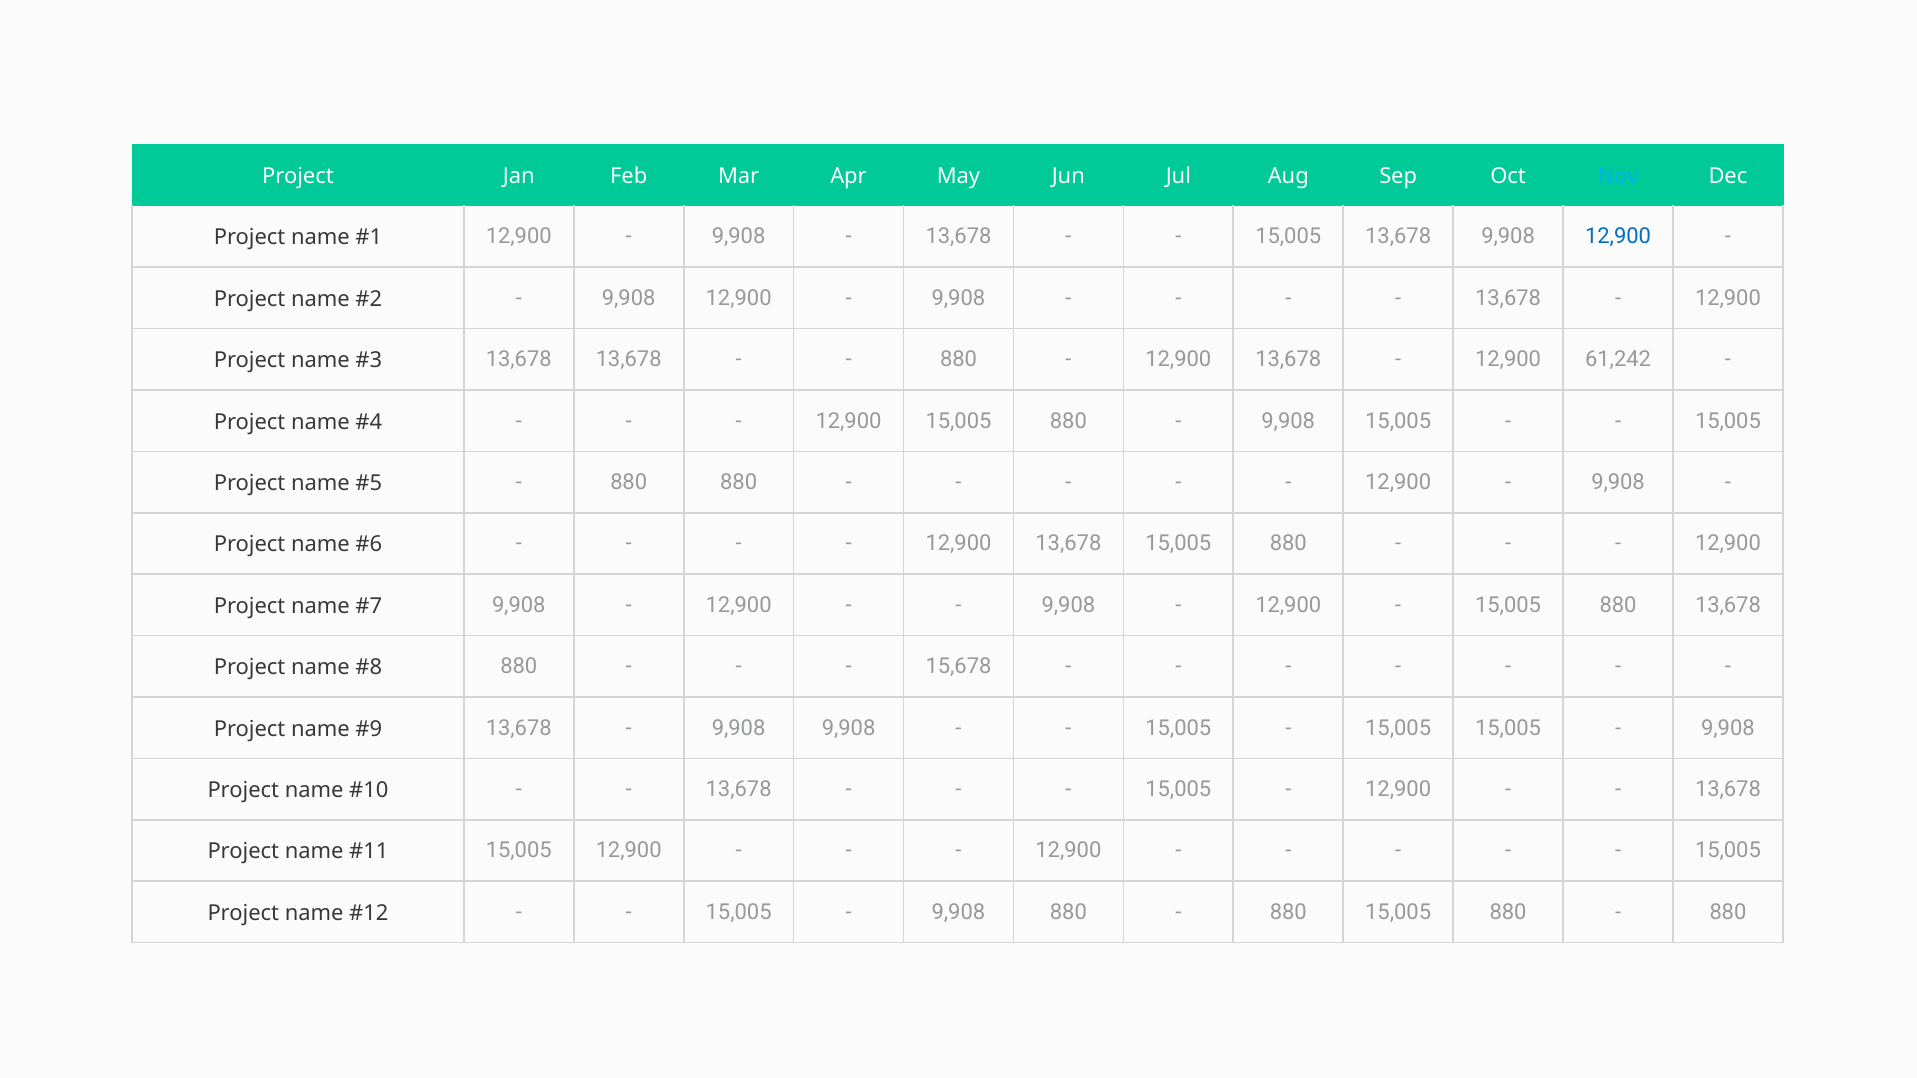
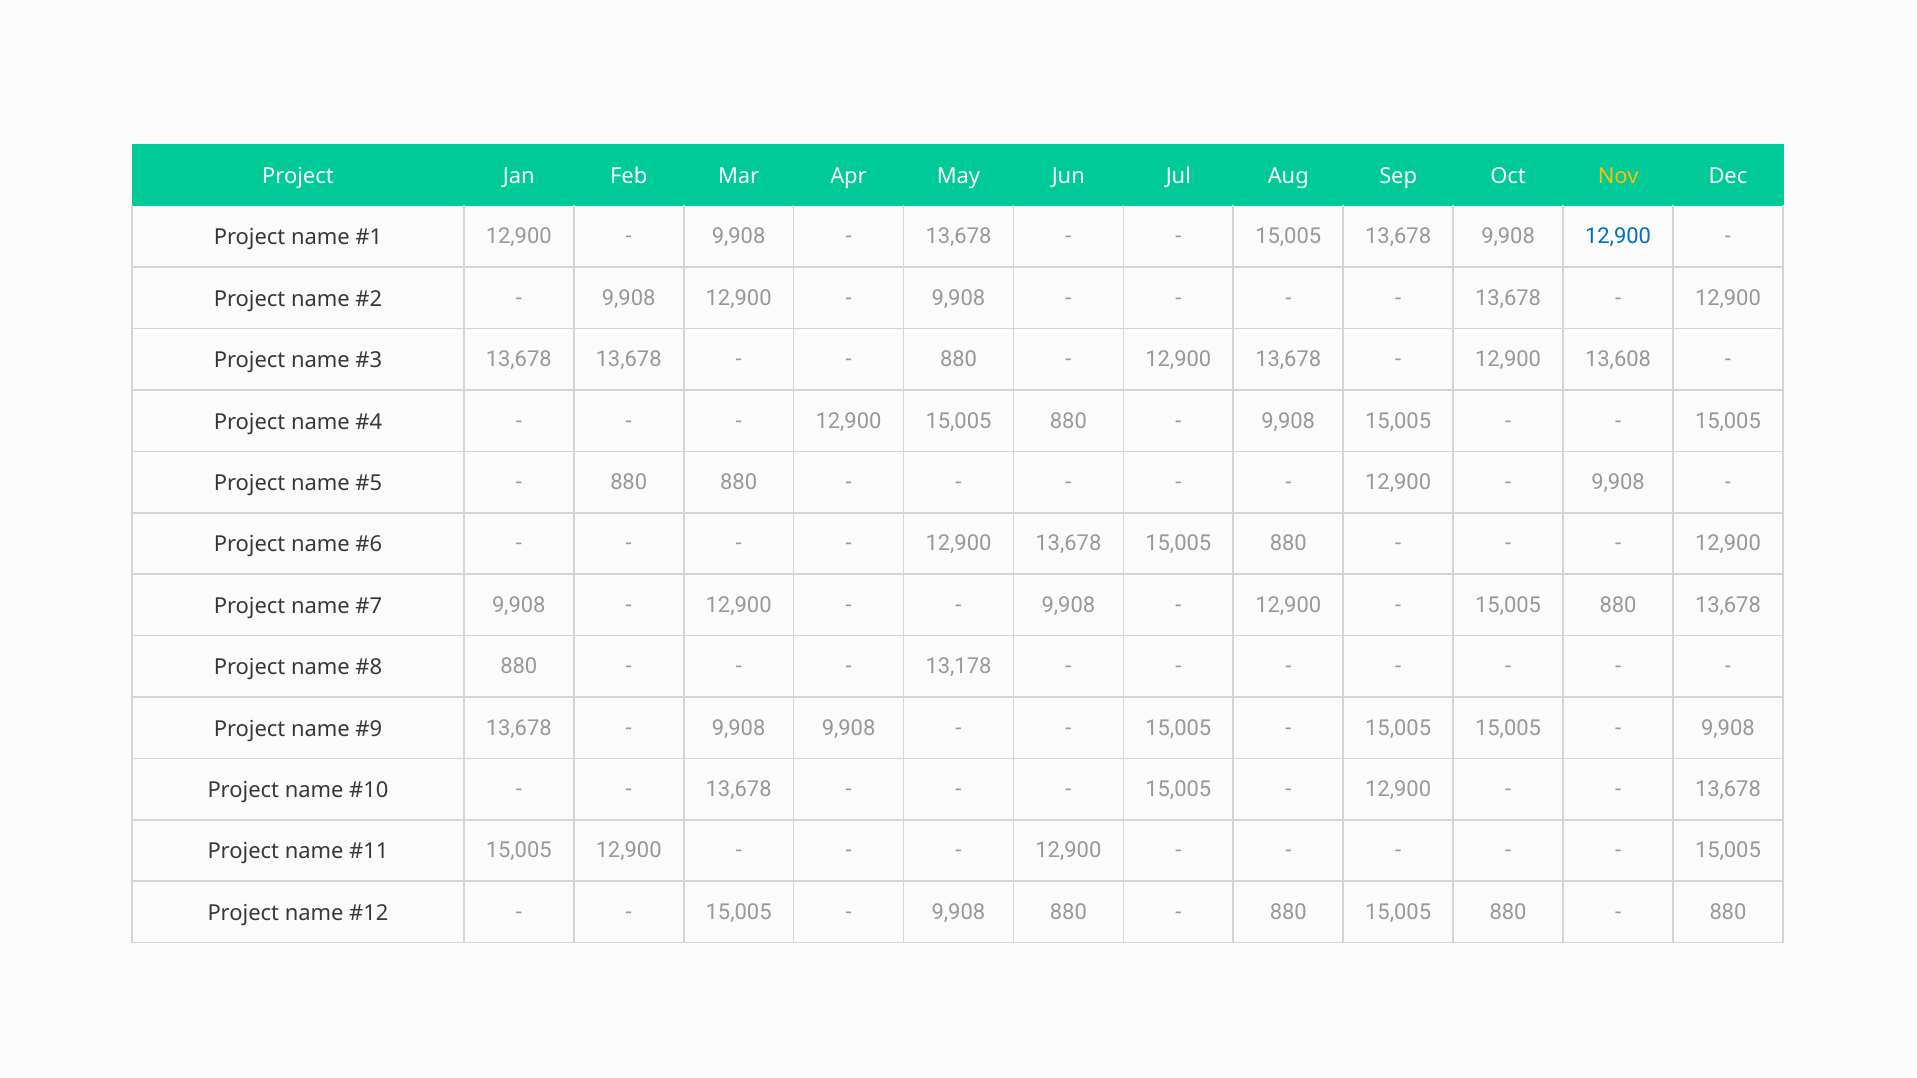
Nov colour: light blue -> yellow
61,242: 61,242 -> 13,608
15,678: 15,678 -> 13,178
